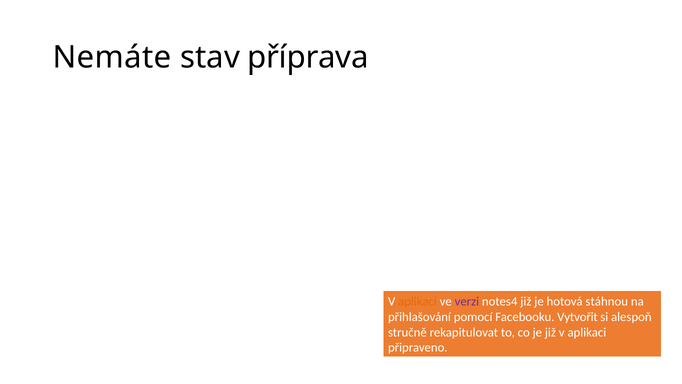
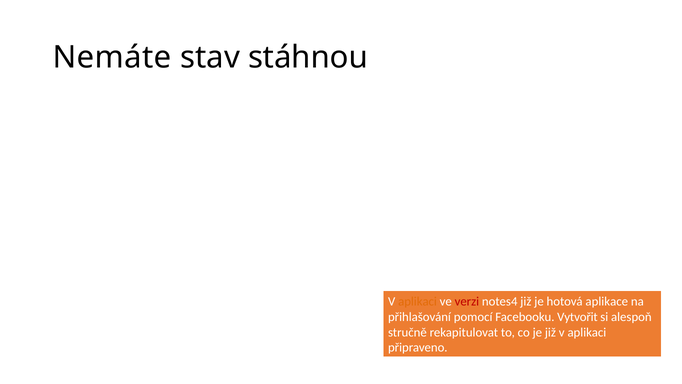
příprava: příprava -> stáhnou
verzi colour: purple -> red
stáhnou: stáhnou -> aplikace
